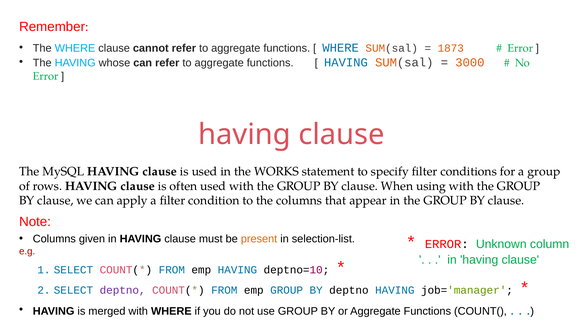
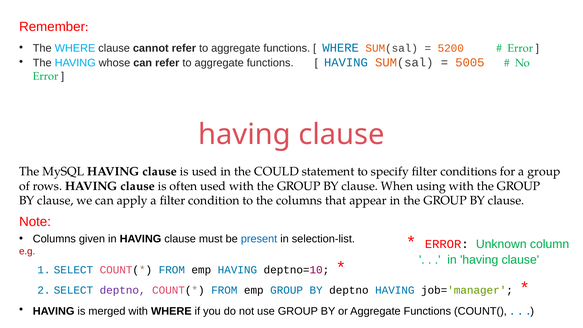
1873: 1873 -> 5200
3000: 3000 -> 5005
WORKS: WORKS -> COULD
present colour: orange -> blue
